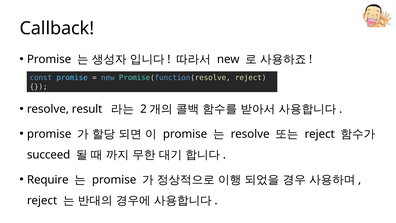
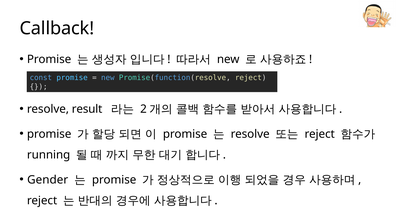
succeed: succeed -> running
Require: Require -> Gender
